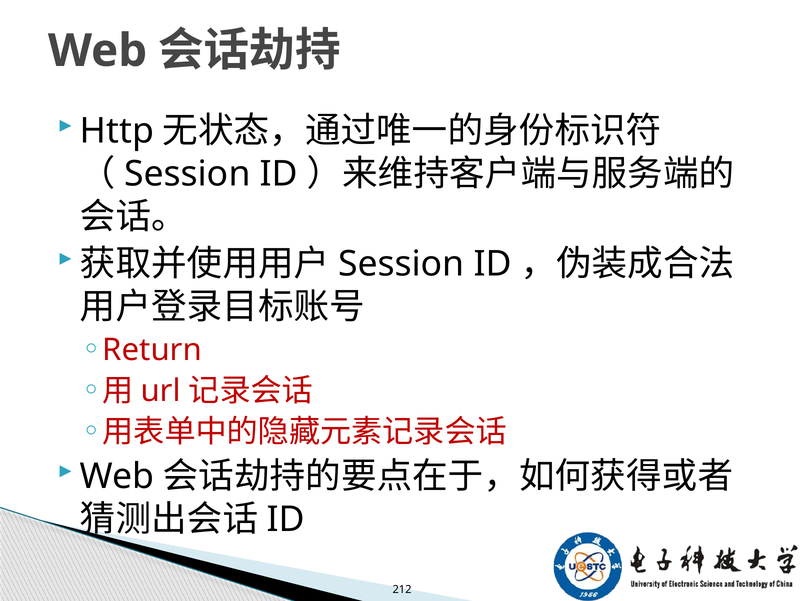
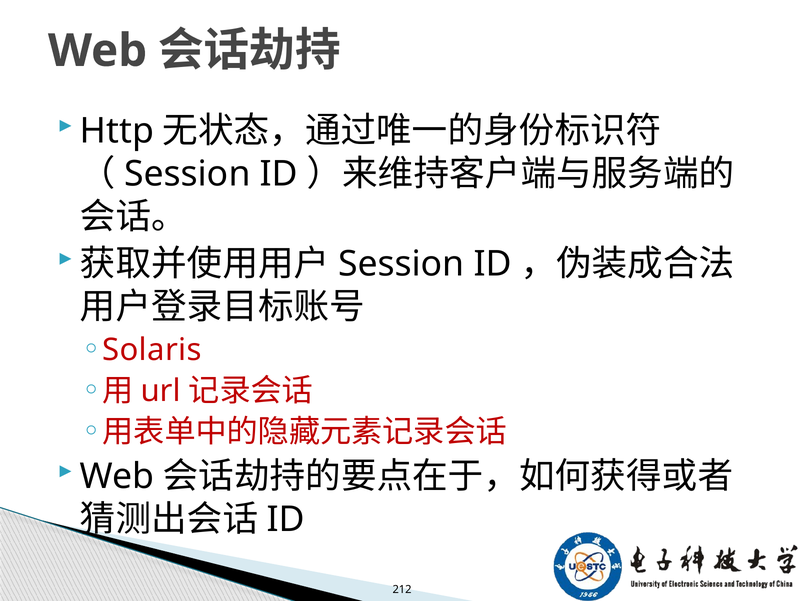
Return: Return -> Solaris
